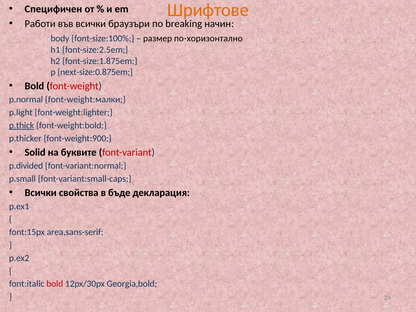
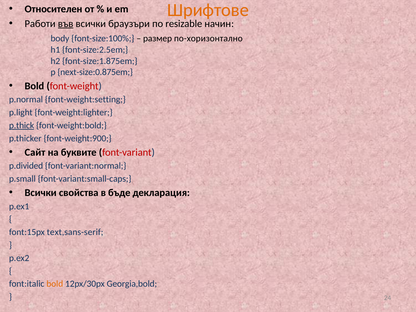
Специфичен: Специфичен -> Относителен
във underline: none -> present
breaking: breaking -> resizable
font-weight:малки: font-weight:малки -> font-weight:setting
Solid: Solid -> Сайт
area,sans-serif: area,sans-serif -> text,sans-serif
bold at (55, 284) colour: red -> orange
